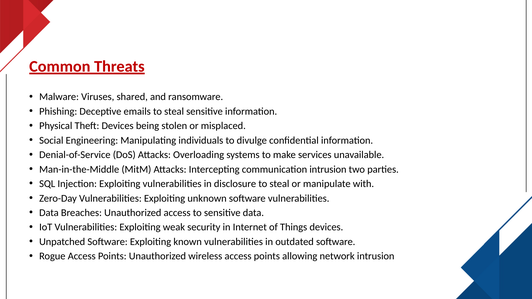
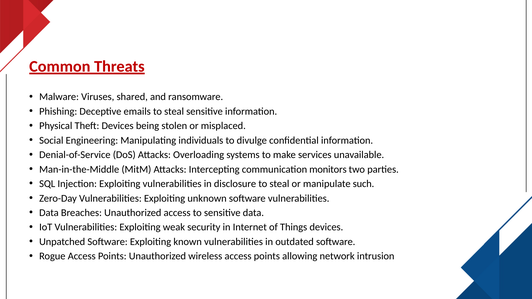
communication intrusion: intrusion -> monitors
with: with -> such
